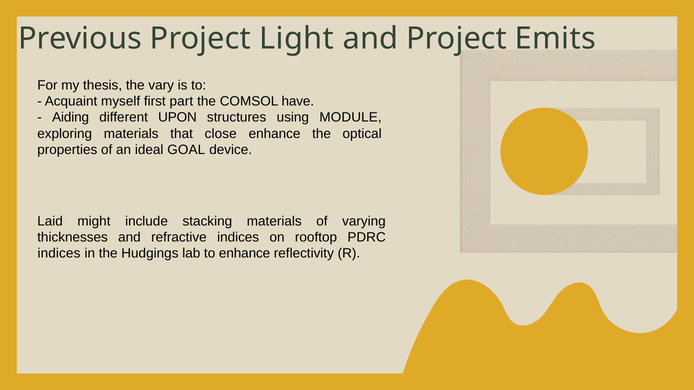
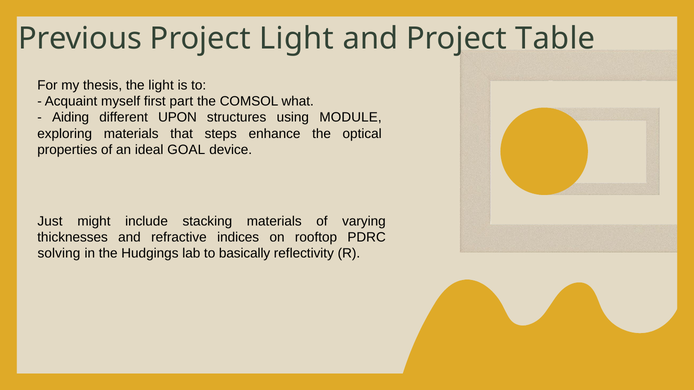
Emits: Emits -> Table
the vary: vary -> light
have: have -> what
close: close -> steps
Laid: Laid -> Just
indices at (59, 254): indices -> solving
to enhance: enhance -> basically
